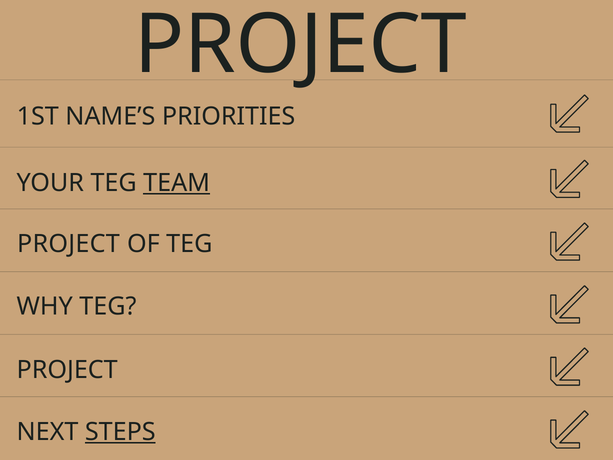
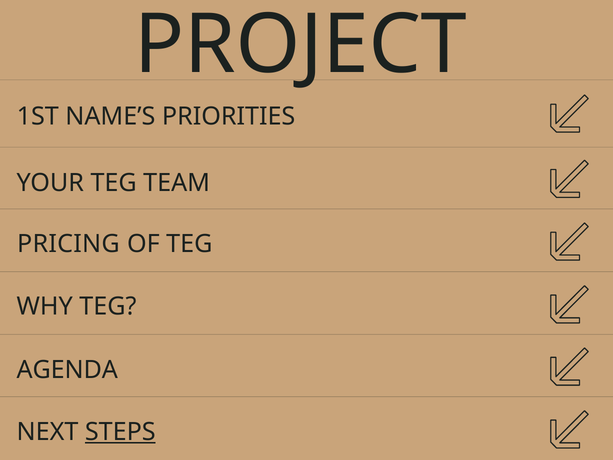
TEAM underline: present -> none
PROJECT at (68, 244): PROJECT -> PRICING
PROJECT at (67, 370): PROJECT -> AGENDA
